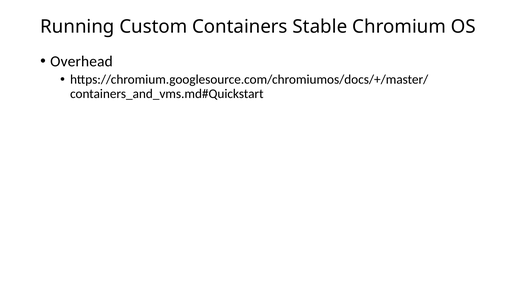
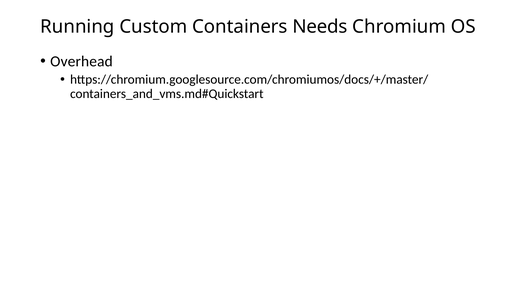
Stable: Stable -> Needs
